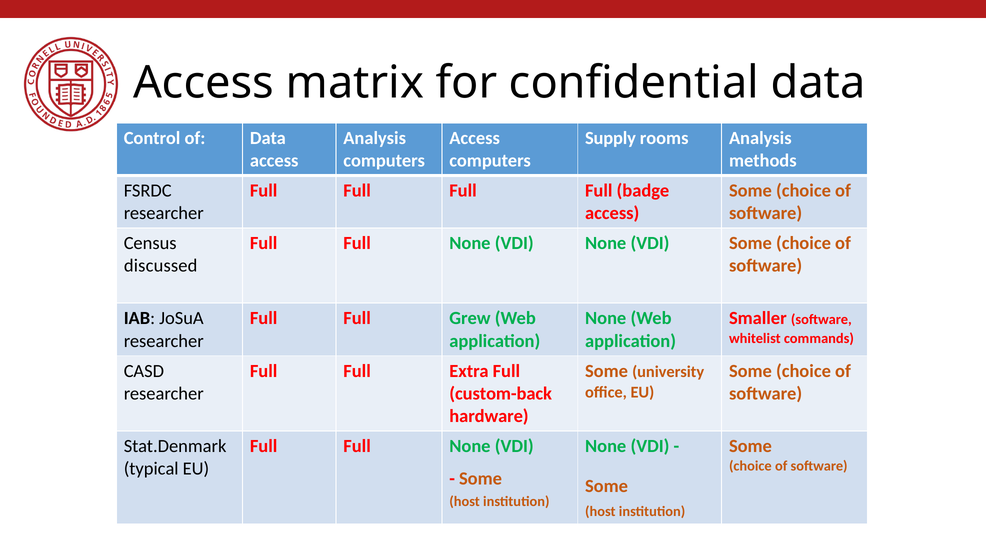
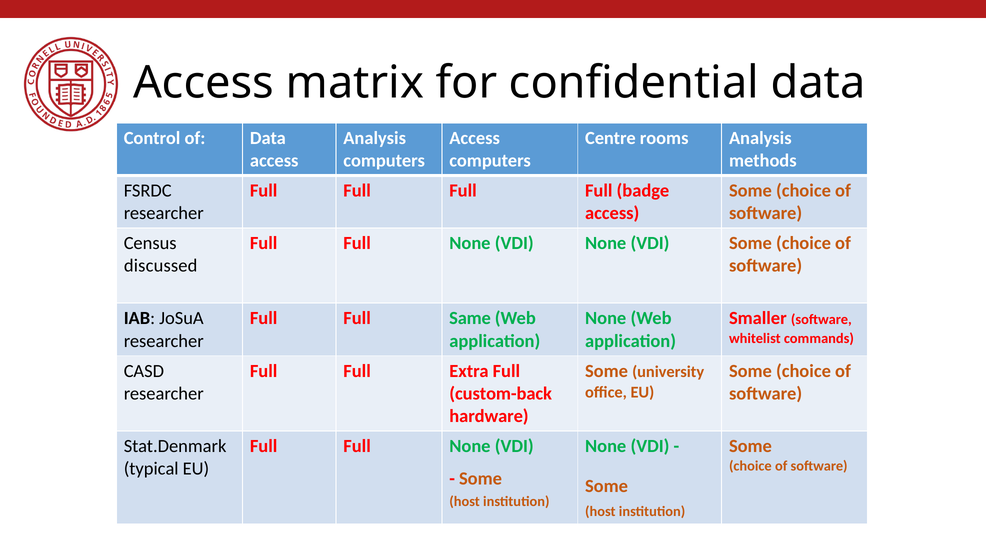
Supply: Supply -> Centre
Grew: Grew -> Same
